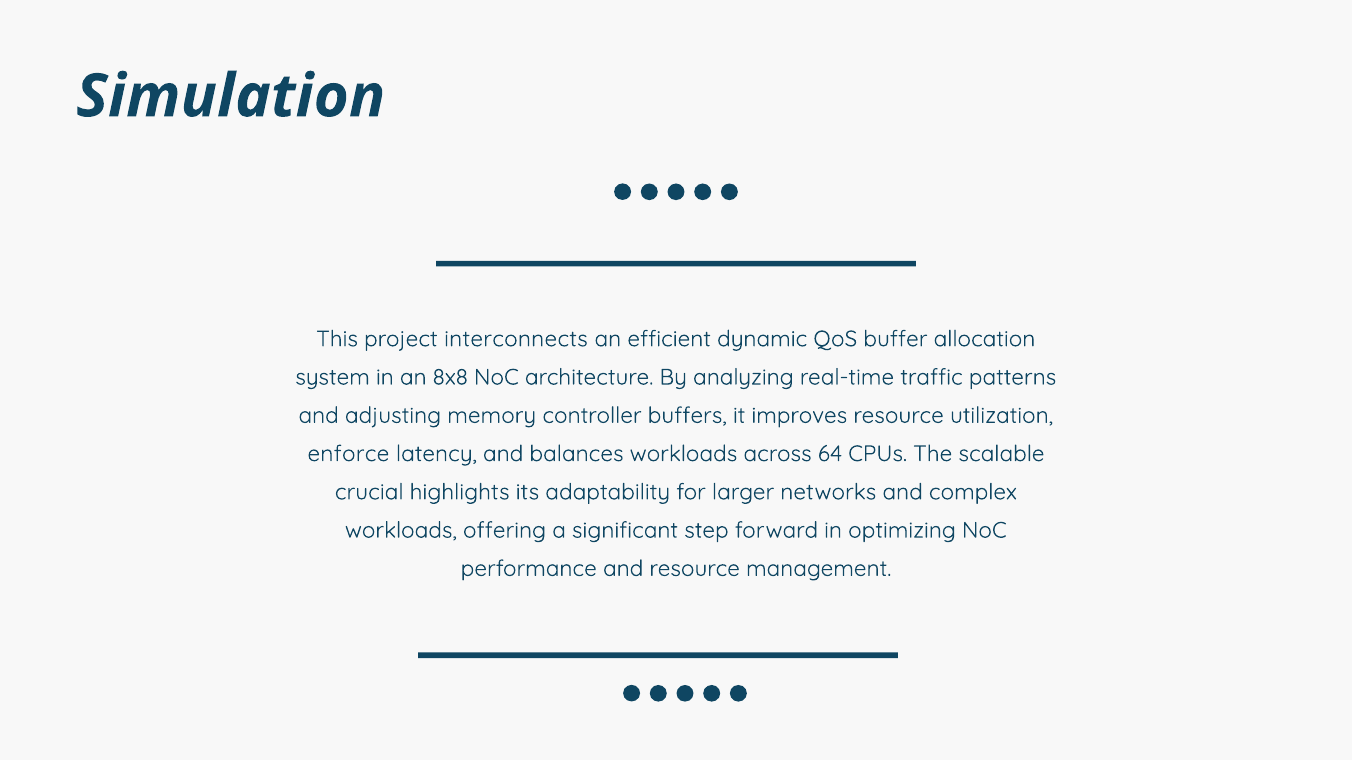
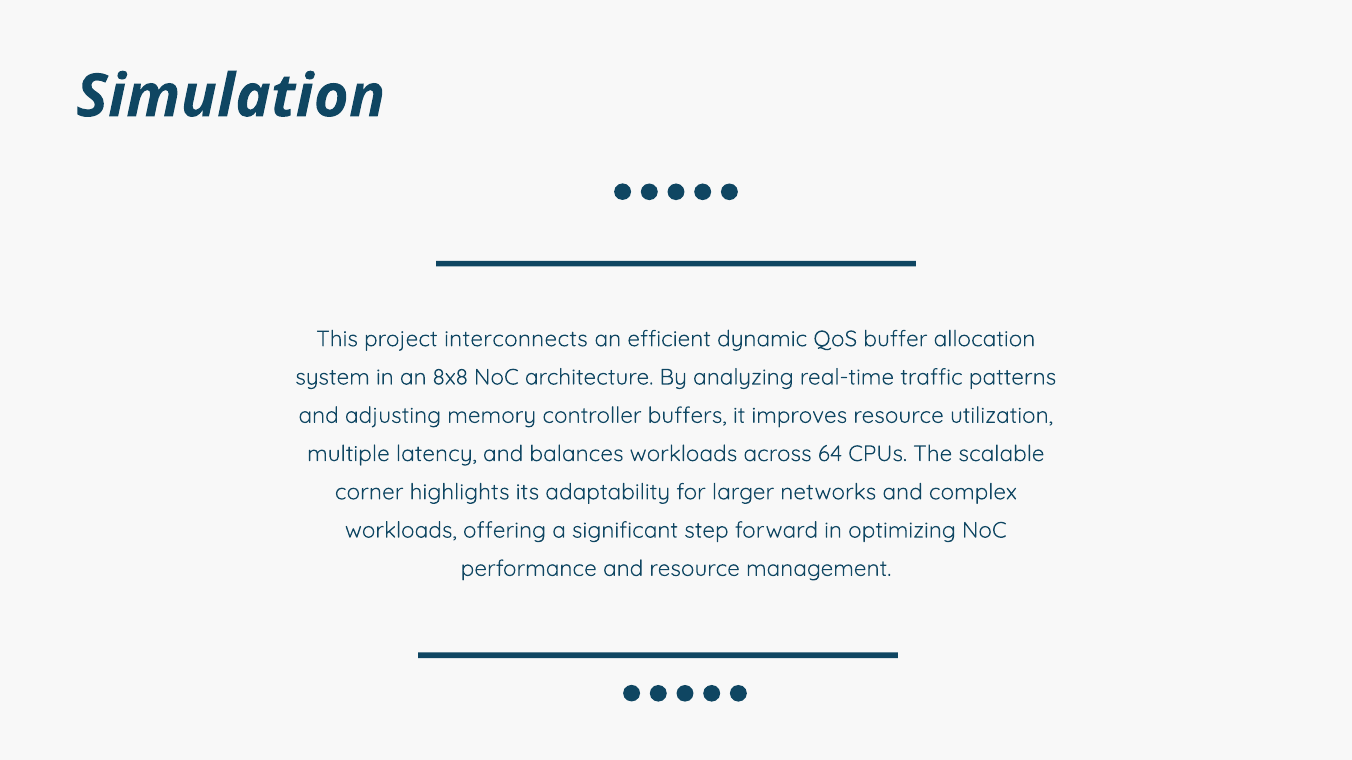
enforce: enforce -> multiple
crucial: crucial -> corner
